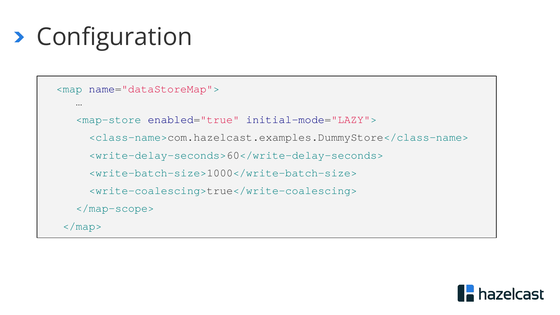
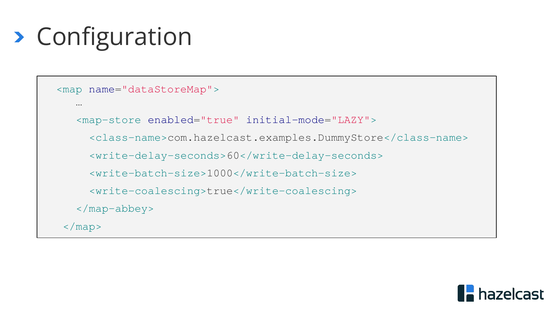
</map-scope>: </map-scope> -> </map-abbey>
